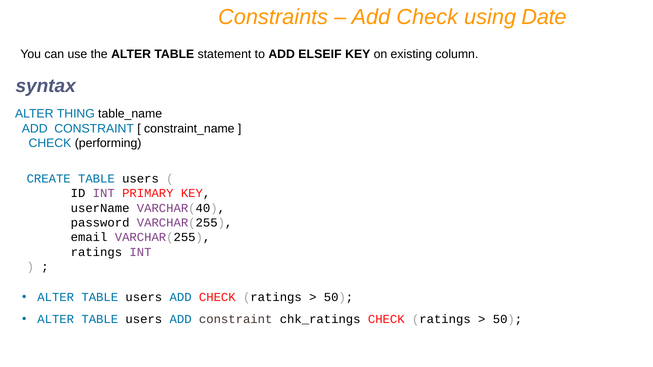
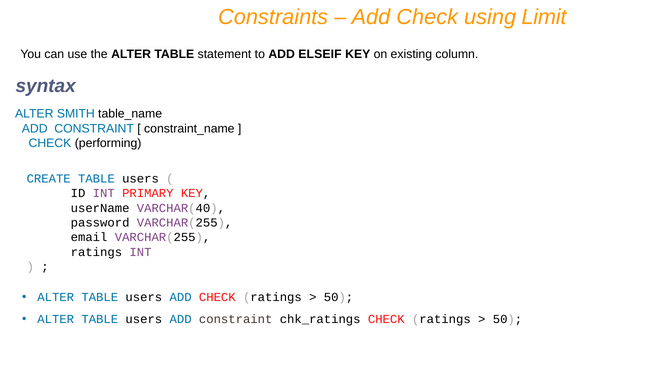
Date: Date -> Limit
THING: THING -> SMITH
